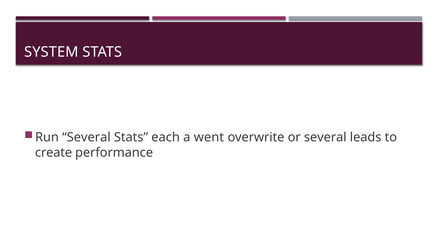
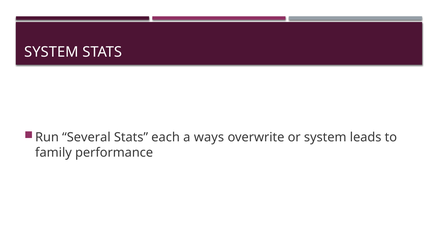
went: went -> ways
or several: several -> system
create: create -> family
